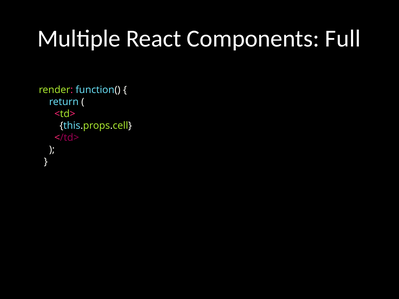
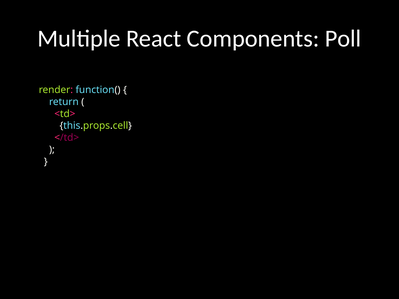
Full: Full -> Poll
